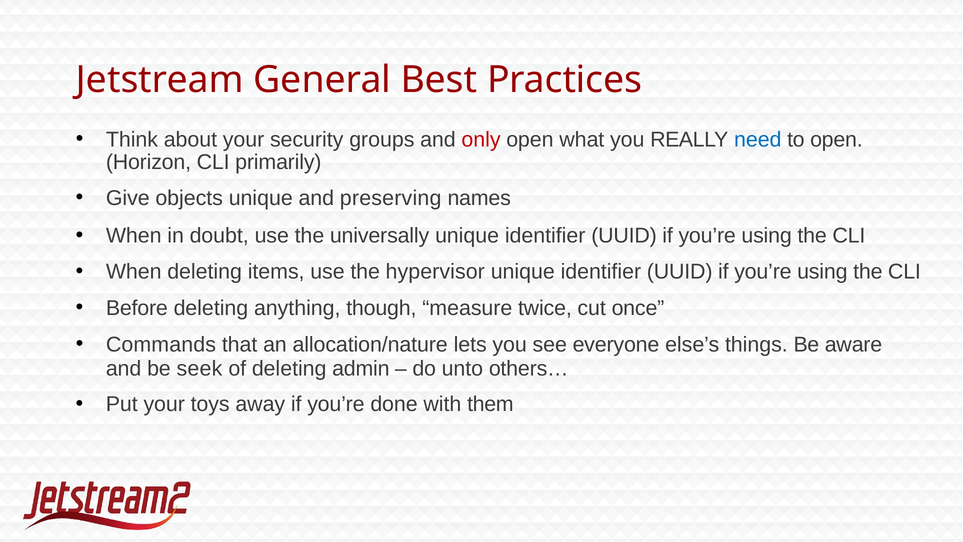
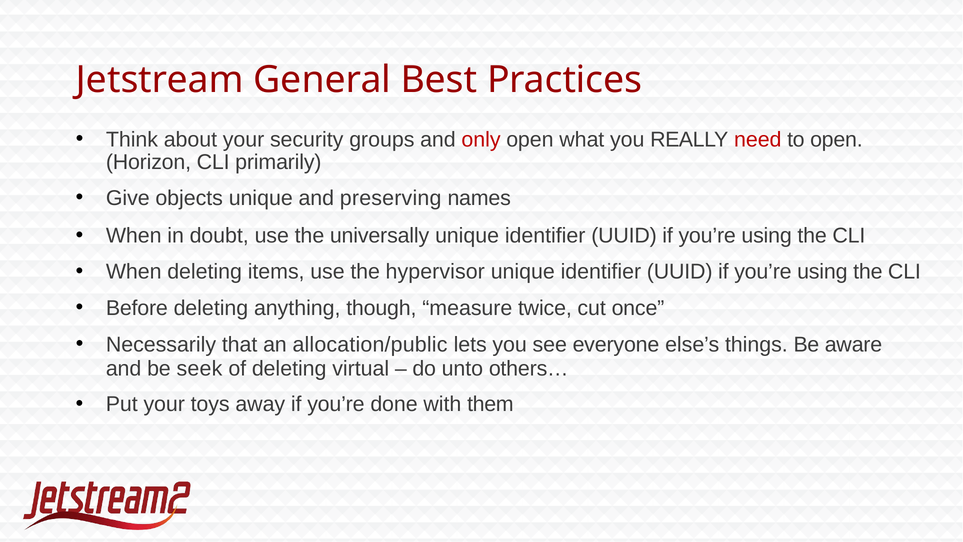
need colour: blue -> red
Commands: Commands -> Necessarily
allocation/nature: allocation/nature -> allocation/public
admin: admin -> virtual
